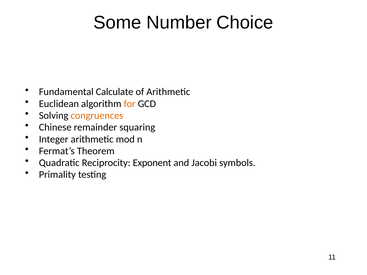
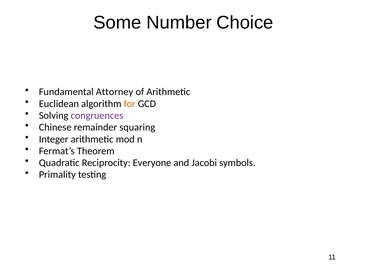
Calculate: Calculate -> Attorney
congruences colour: orange -> purple
Exponent: Exponent -> Everyone
